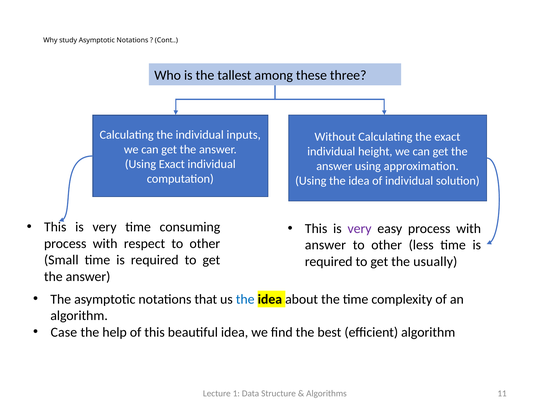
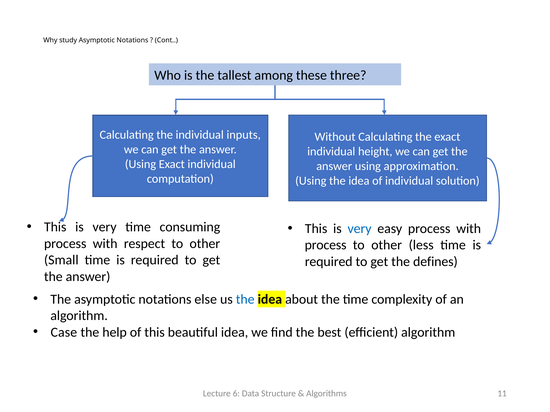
very at (360, 229) colour: purple -> blue
answer at (325, 245): answer -> process
usually: usually -> defines
that: that -> else
1: 1 -> 6
